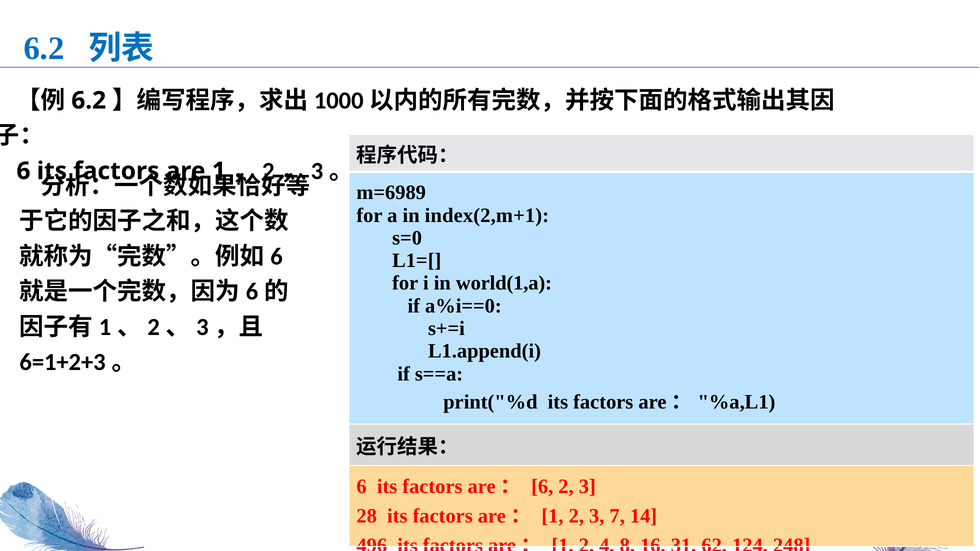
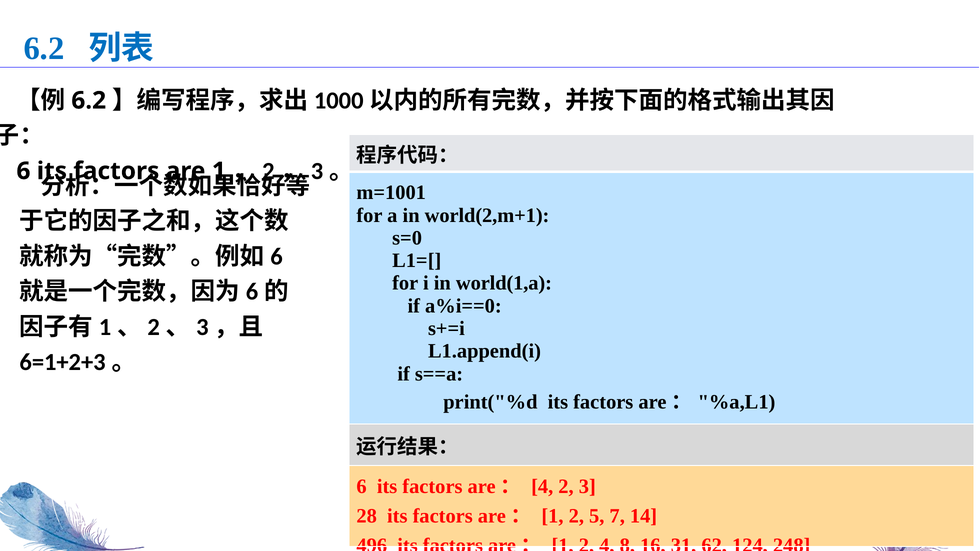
m=6989: m=6989 -> m=1001
index(2,m+1: index(2,m+1 -> world(2,m+1
are： 6: 6 -> 4
1 2 3: 3 -> 5
